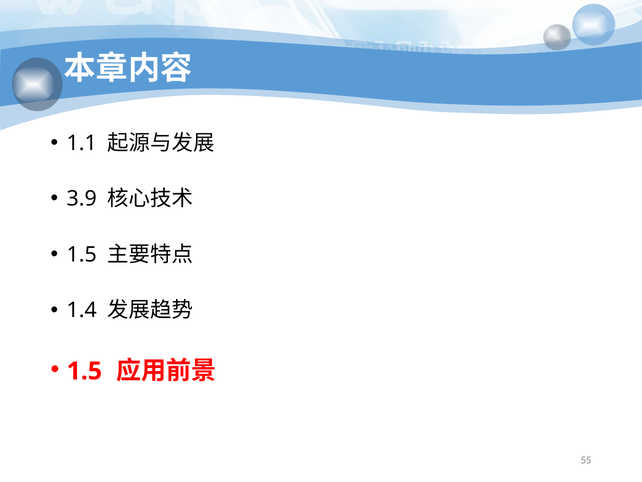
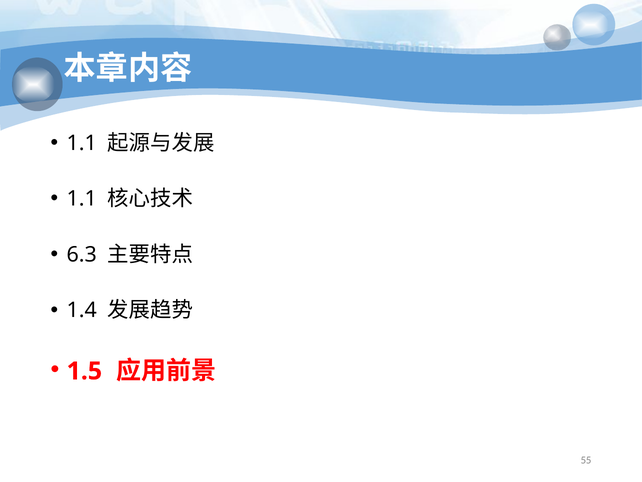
3.9 at (82, 199): 3.9 -> 1.1
1.5 at (82, 254): 1.5 -> 6.3
